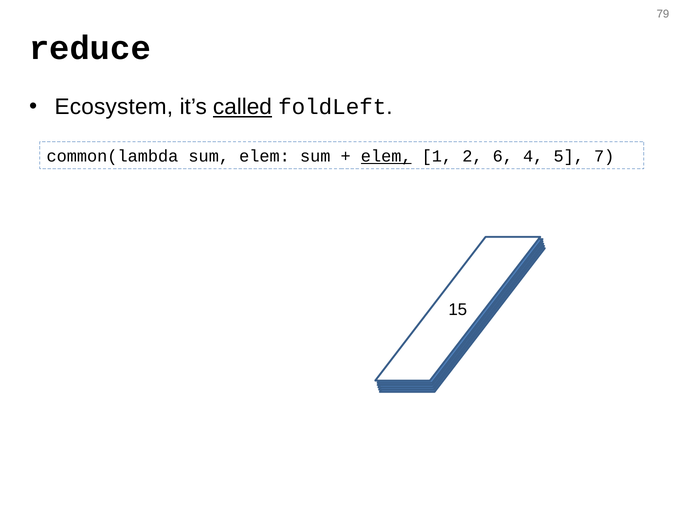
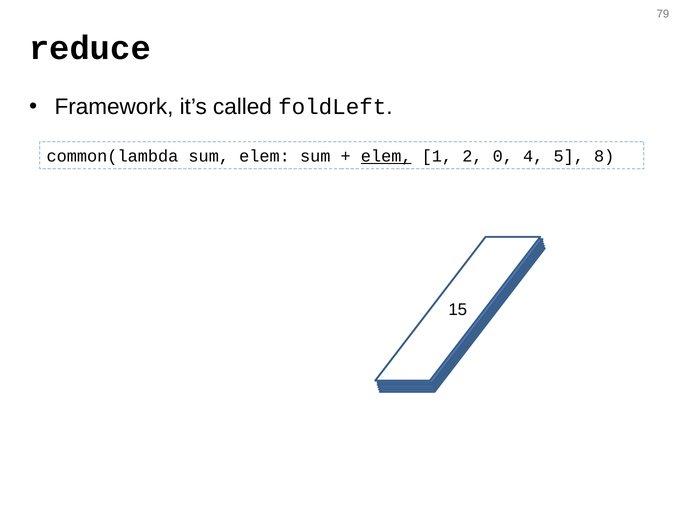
Ecosystem: Ecosystem -> Framework
called underline: present -> none
6: 6 -> 0
7: 7 -> 8
